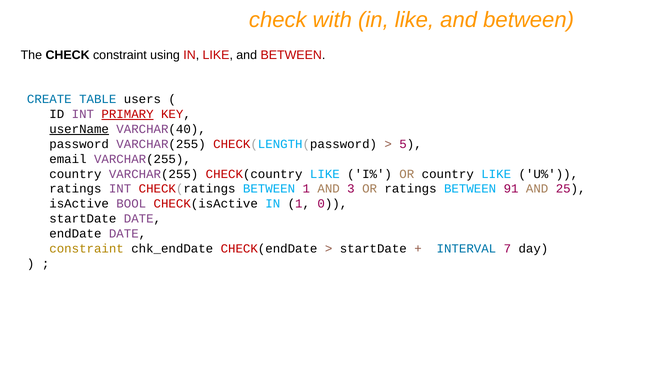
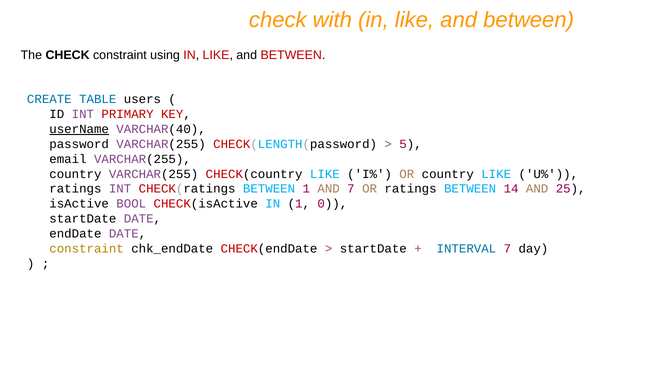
PRIMARY underline: present -> none
AND 3: 3 -> 7
91: 91 -> 14
